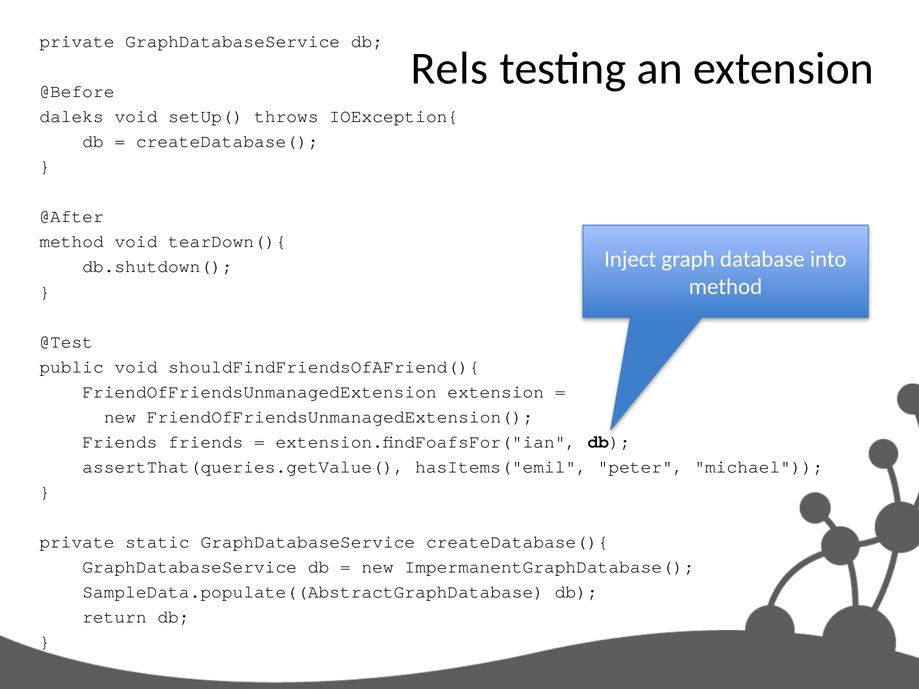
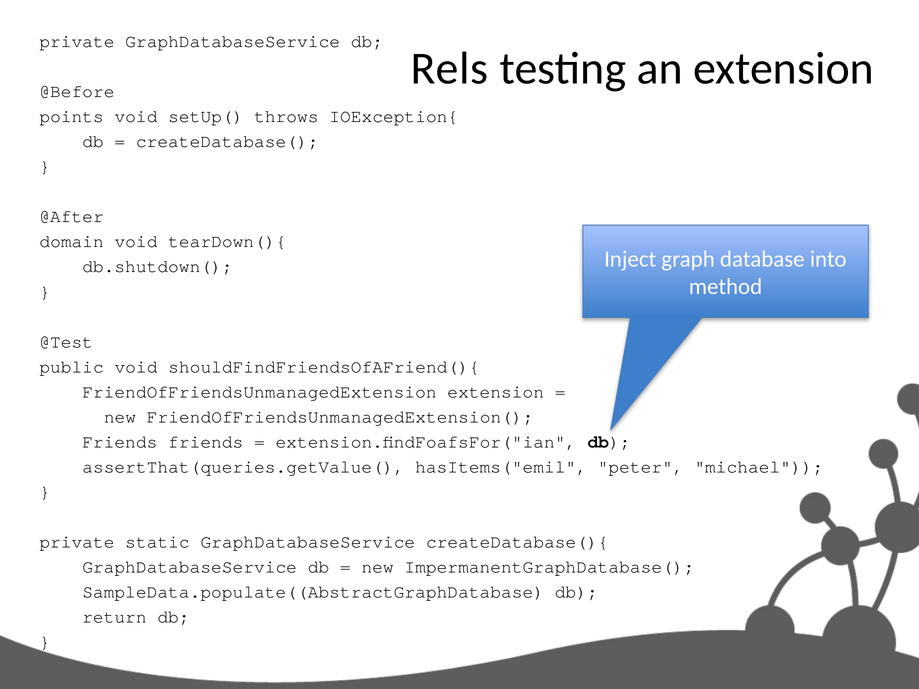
daleks: daleks -> points
method at (72, 242): method -> domain
